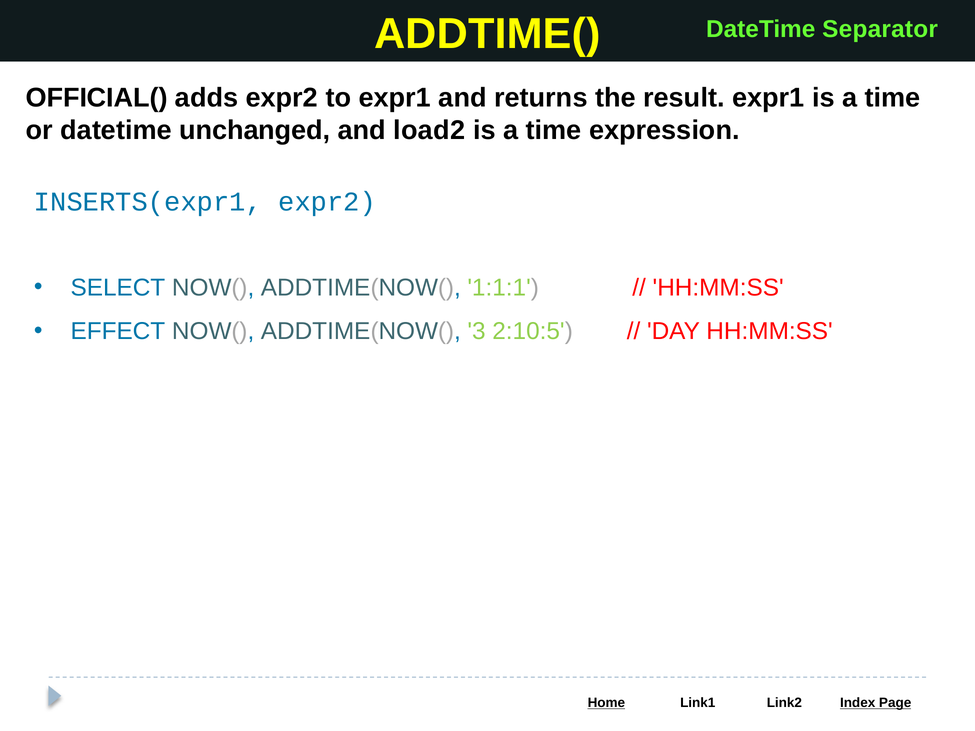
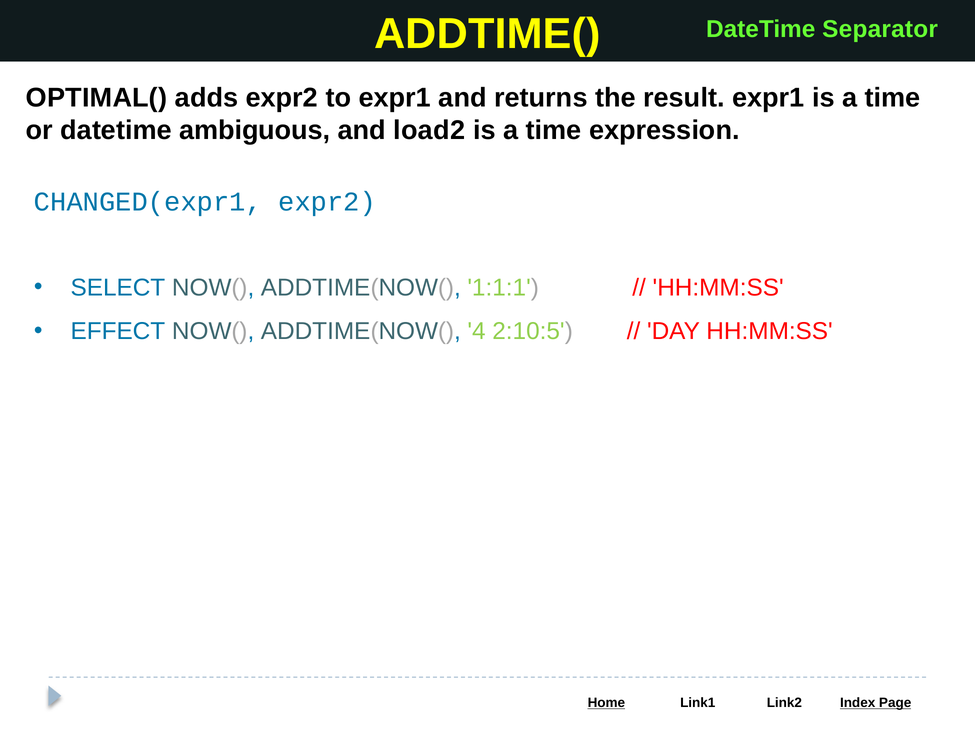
OFFICIAL(: OFFICIAL( -> OPTIMAL(
unchanged: unchanged -> ambiguous
INSERTS(expr1: INSERTS(expr1 -> CHANGED(expr1
3: 3 -> 4
